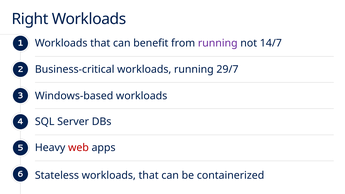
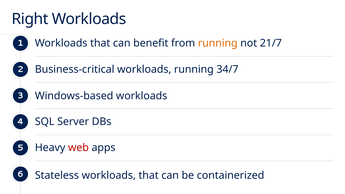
running at (218, 43) colour: purple -> orange
14/7: 14/7 -> 21/7
29/7: 29/7 -> 34/7
